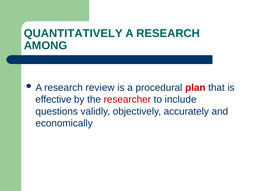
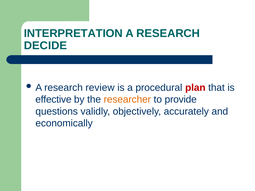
QUANTITATIVELY: QUANTITATIVELY -> INTERPRETATION
AMONG: AMONG -> DECIDE
researcher colour: red -> orange
include: include -> provide
